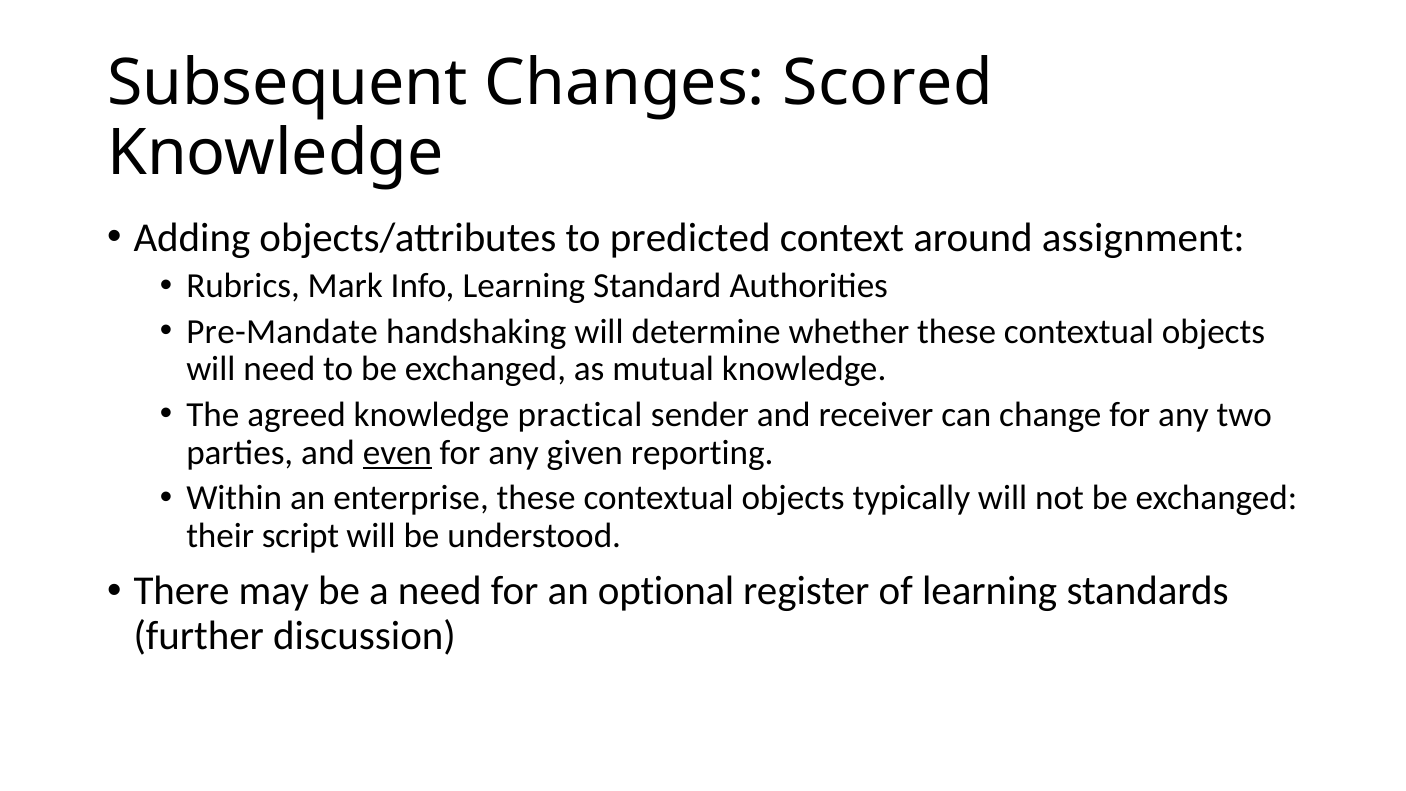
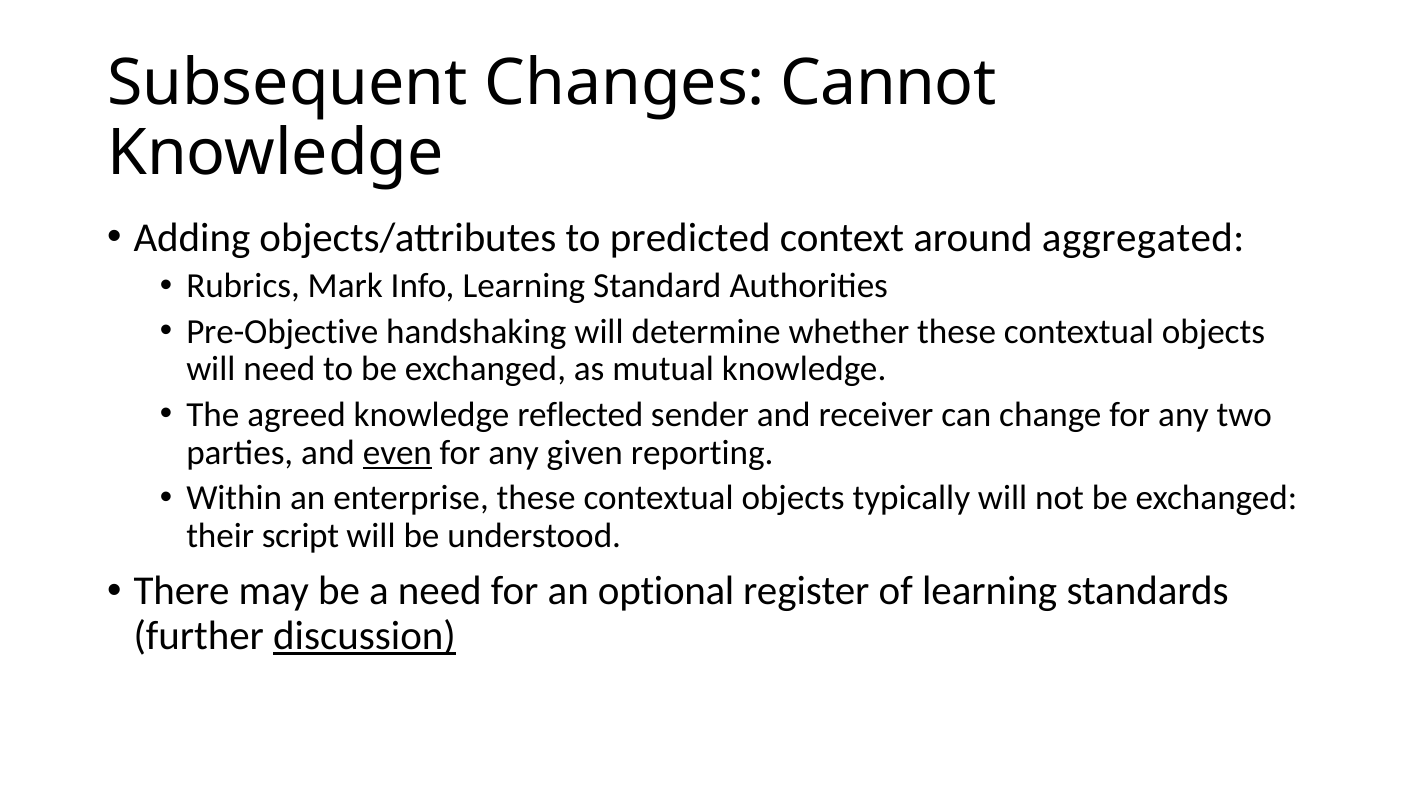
Scored: Scored -> Cannot
assignment: assignment -> aggregated
Pre-Mandate: Pre-Mandate -> Pre-Objective
practical: practical -> reflected
discussion underline: none -> present
